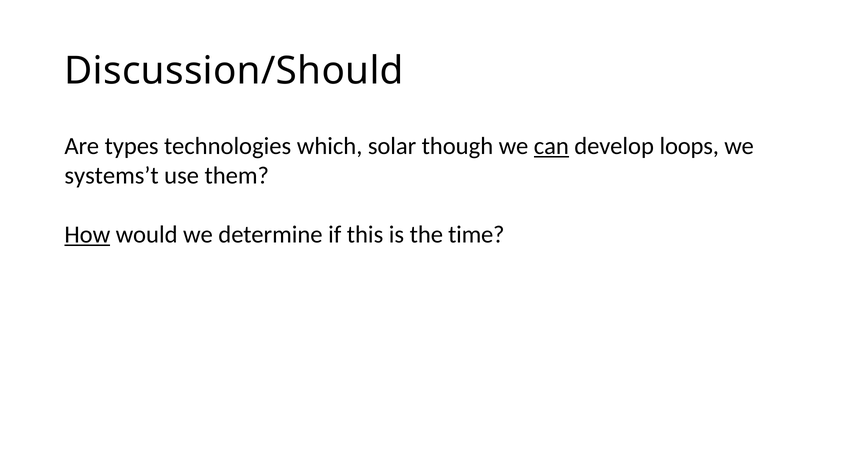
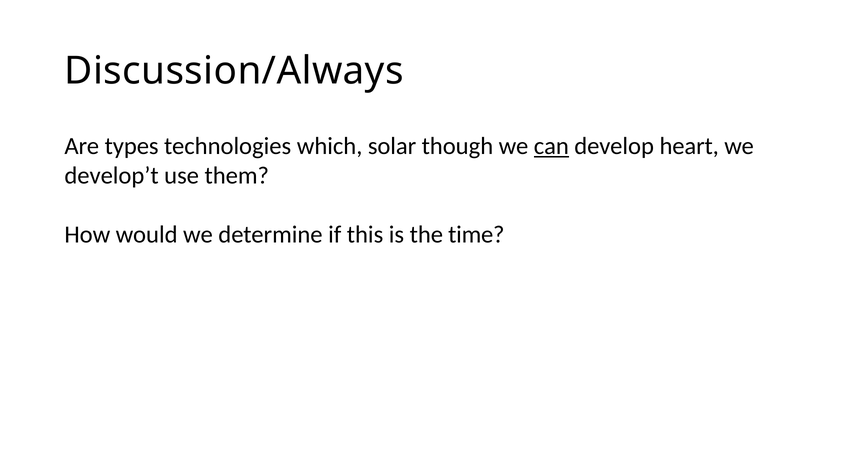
Discussion/Should: Discussion/Should -> Discussion/Always
loops: loops -> heart
systems’t: systems’t -> develop’t
How underline: present -> none
